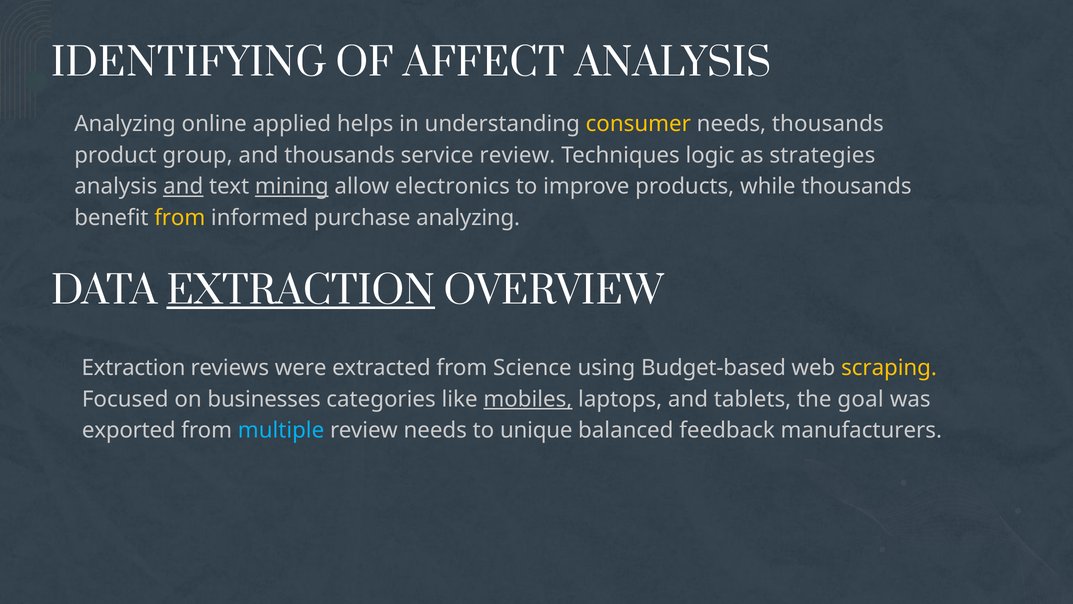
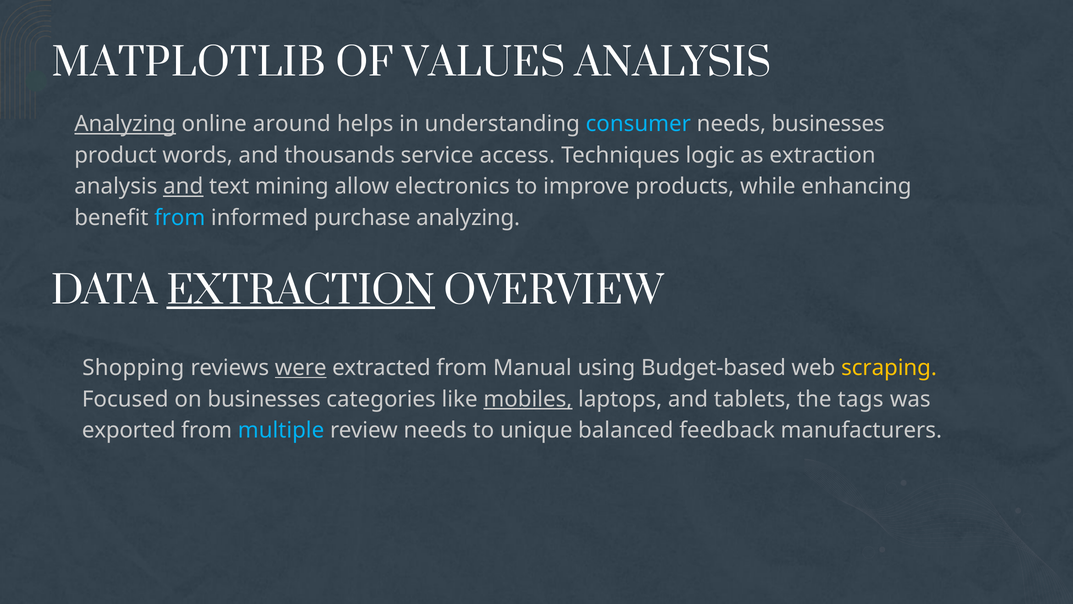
IDENTIFYING: IDENTIFYING -> MATPLOTLIB
AFFECT: AFFECT -> VALUES
Analyzing at (125, 124) underline: none -> present
applied: applied -> around
consumer colour: yellow -> light blue
needs thousands: thousands -> businesses
group: group -> words
service review: review -> access
as strategies: strategies -> extraction
mining underline: present -> none
while thousands: thousands -> enhancing
from at (180, 218) colour: yellow -> light blue
Extraction at (133, 368): Extraction -> Shopping
were underline: none -> present
Science: Science -> Manual
goal: goal -> tags
